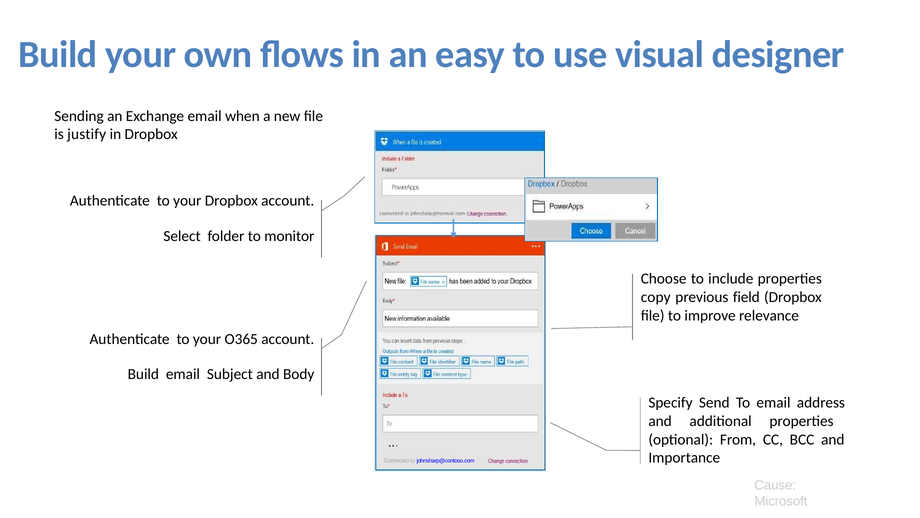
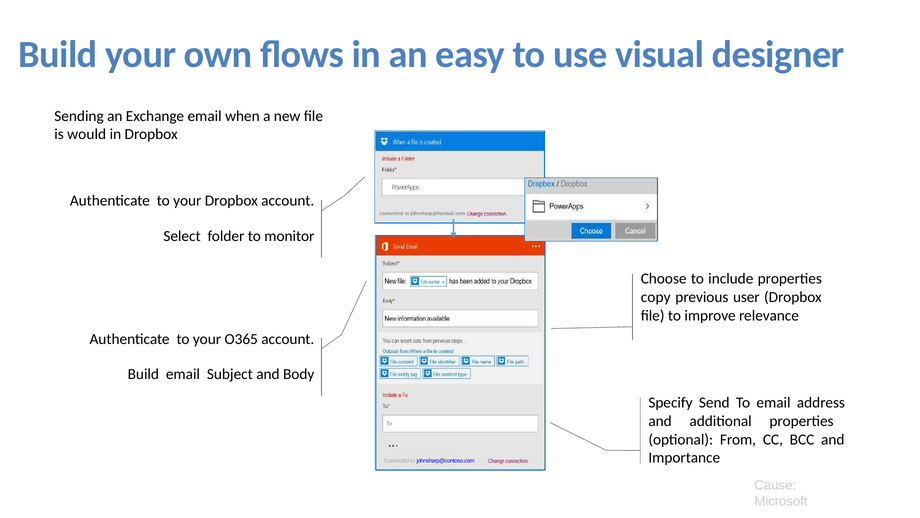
justify: justify -> would
field: field -> user
